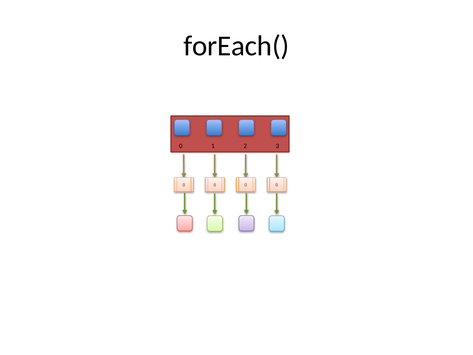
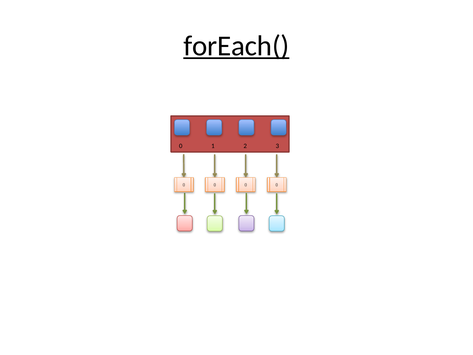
forEach( underline: none -> present
